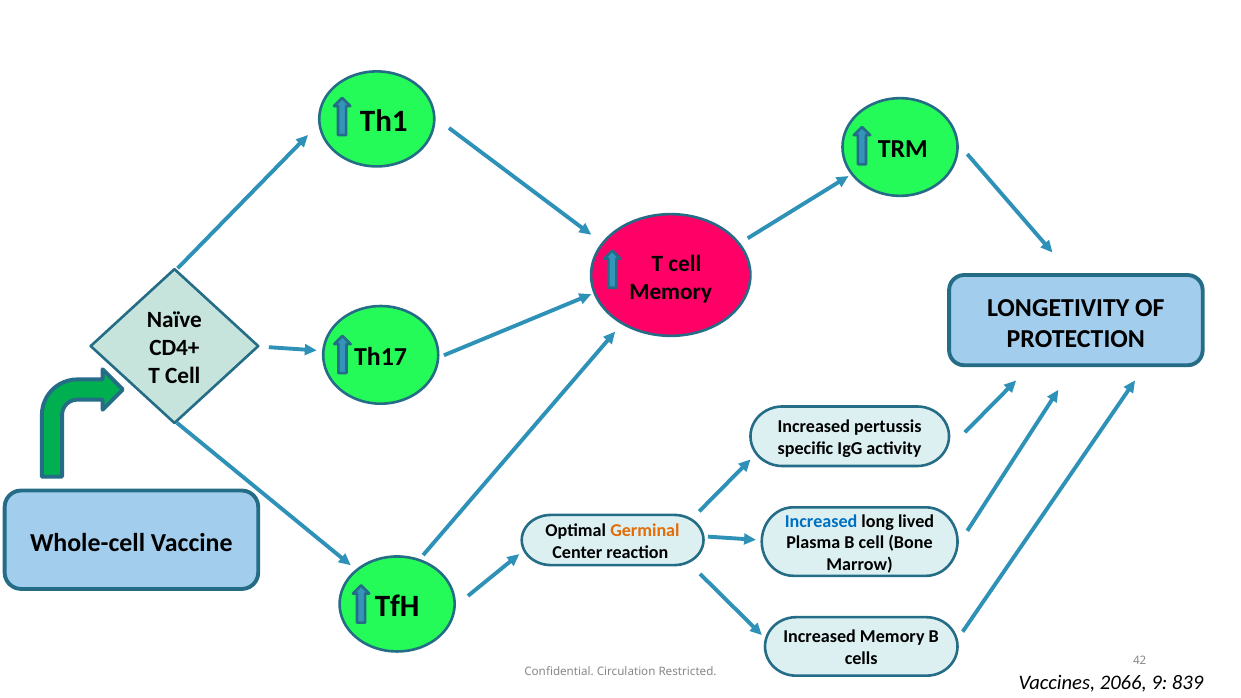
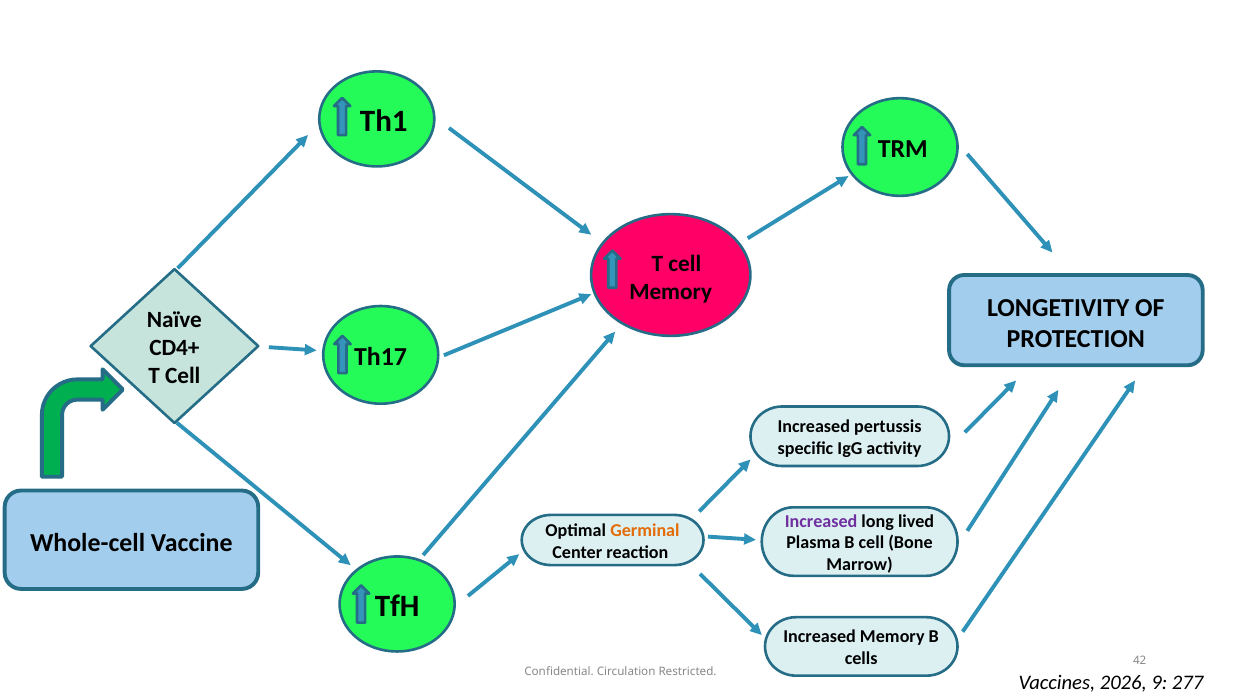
Increased at (821, 521) colour: blue -> purple
2066: 2066 -> 2026
839: 839 -> 277
